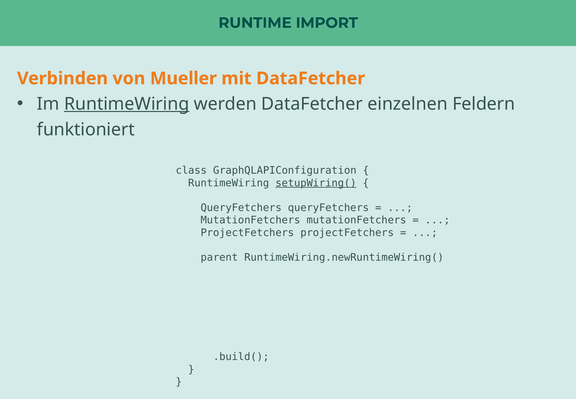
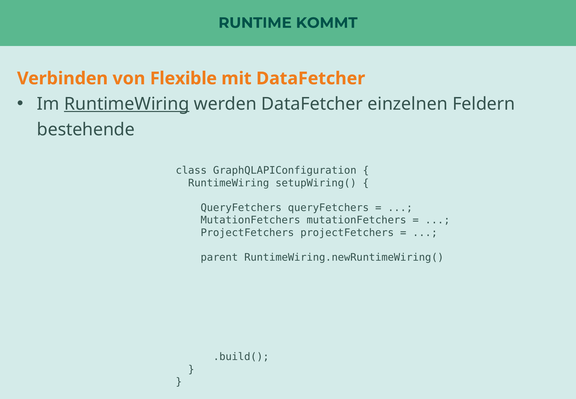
IMPORT: IMPORT -> KOMMT
Mueller: Mueller -> Flexible
funktioniert: funktioniert -> bestehende
setupWiring( underline: present -> none
